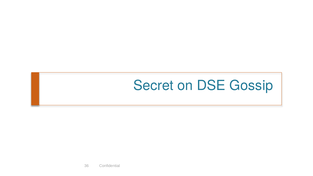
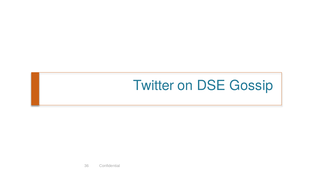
Secret: Secret -> Twitter
